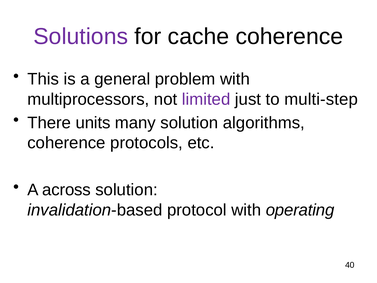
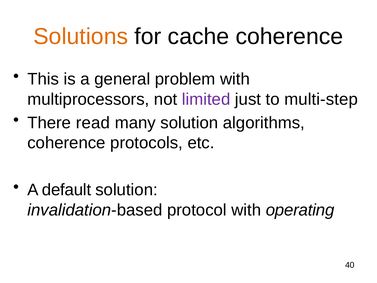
Solutions colour: purple -> orange
units: units -> read
across: across -> default
